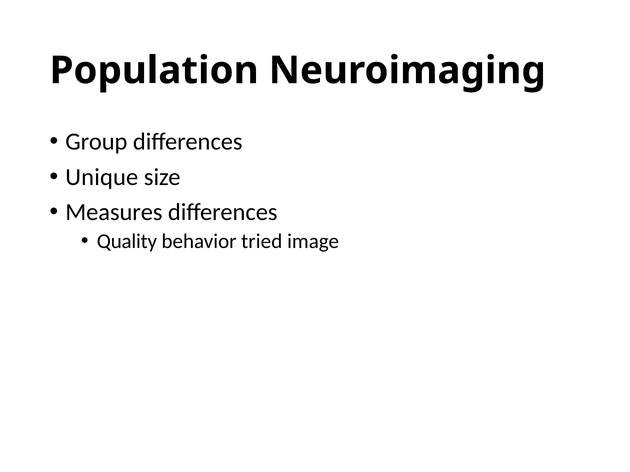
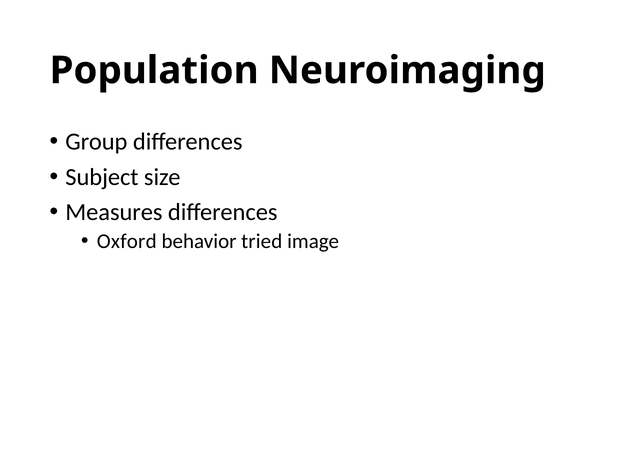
Unique: Unique -> Subject
Quality: Quality -> Oxford
